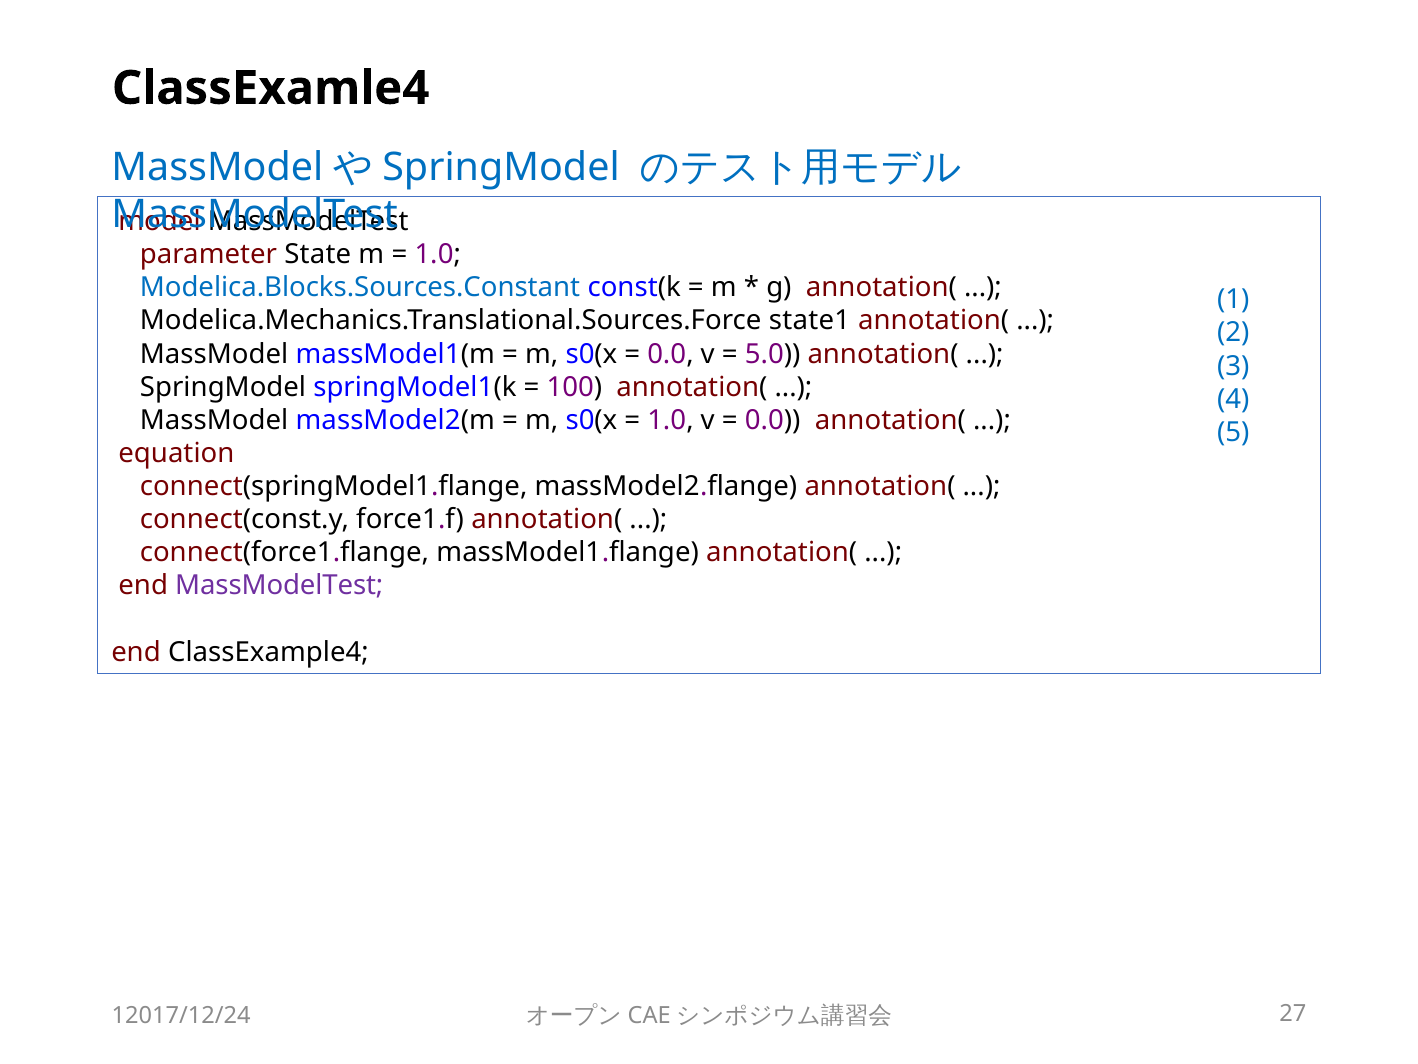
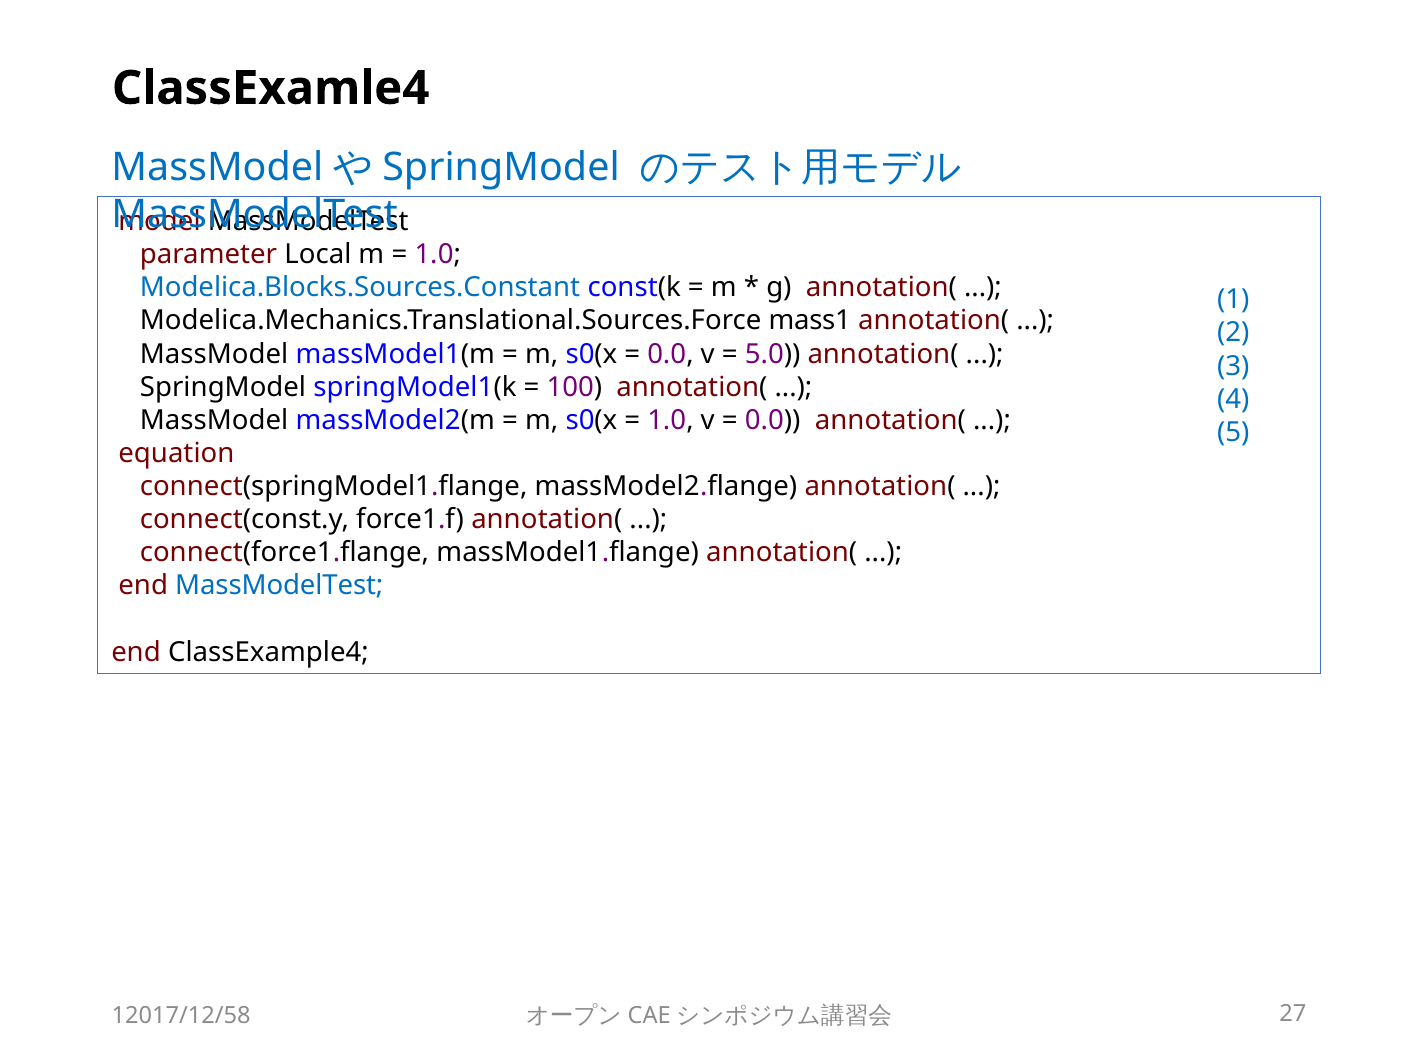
State: State -> Local
state1: state1 -> mass1
MassModelTest at (279, 586) colour: purple -> blue
12017/12/24: 12017/12/24 -> 12017/12/58
